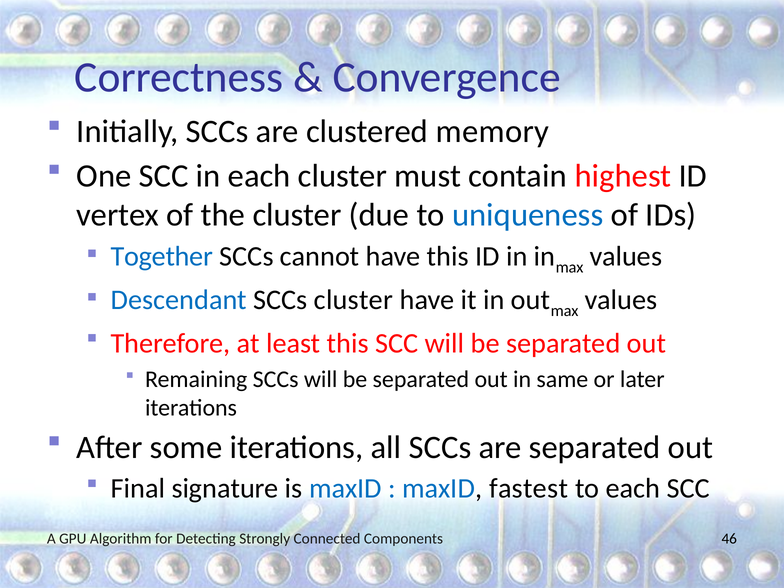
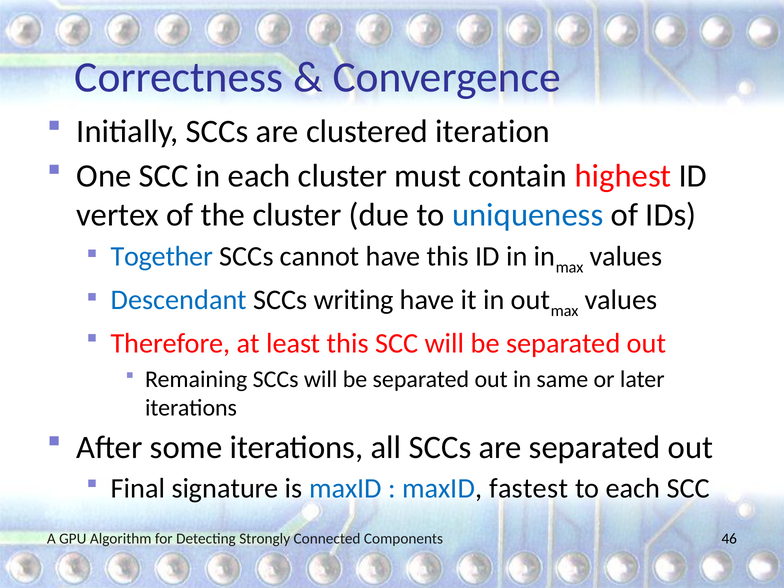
memory: memory -> iteration
SCCs cluster: cluster -> writing
